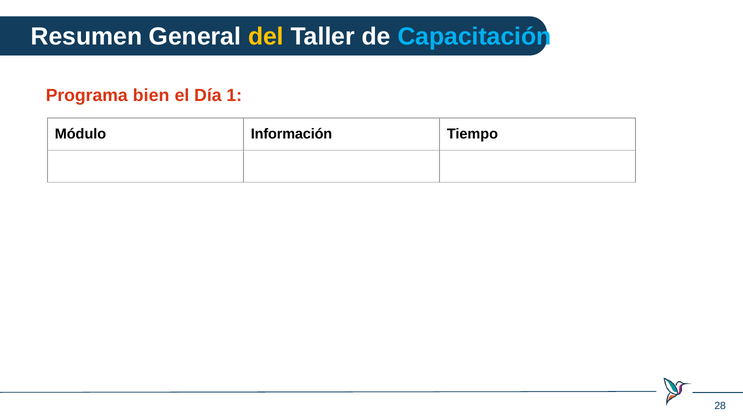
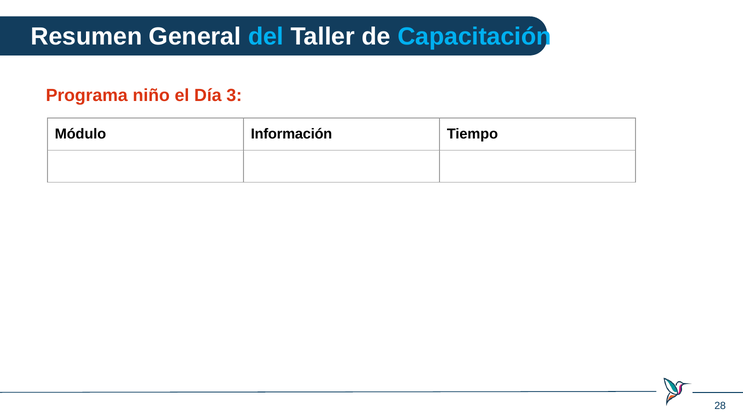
del colour: yellow -> light blue
bien: bien -> niño
1: 1 -> 3
